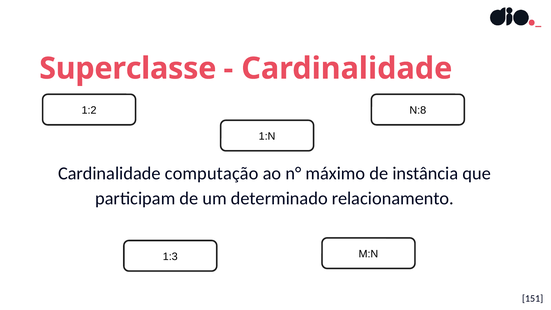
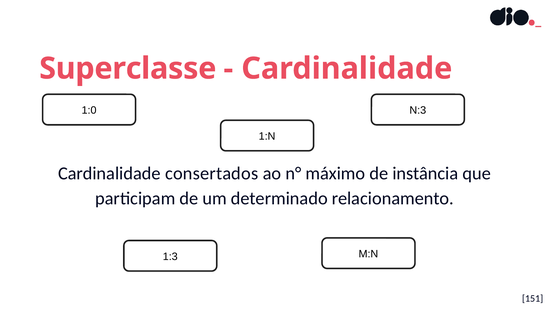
1:2: 1:2 -> 1:0
N:8: N:8 -> N:3
computação: computação -> consertados
